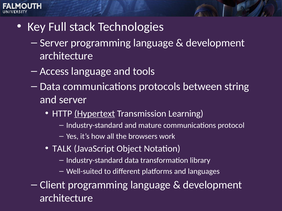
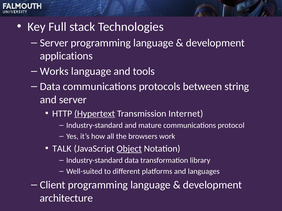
architecture at (66, 56): architecture -> applications
Access: Access -> Works
Learning: Learning -> Internet
Object underline: none -> present
